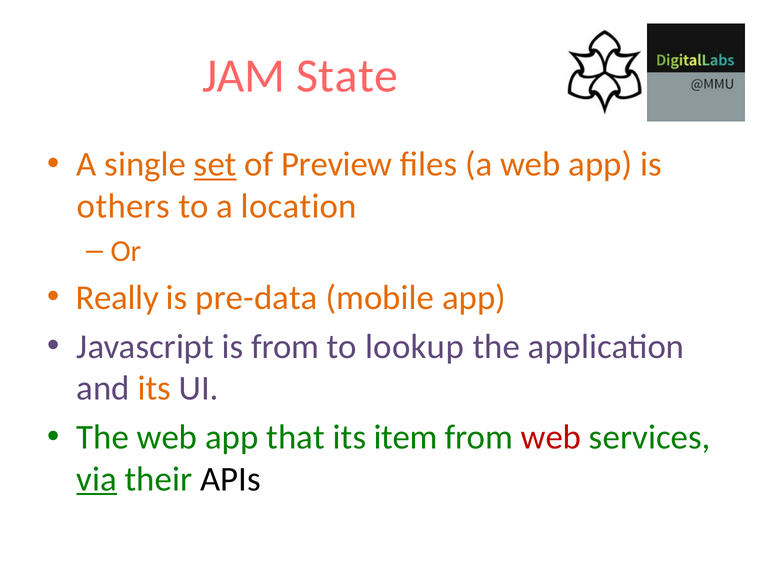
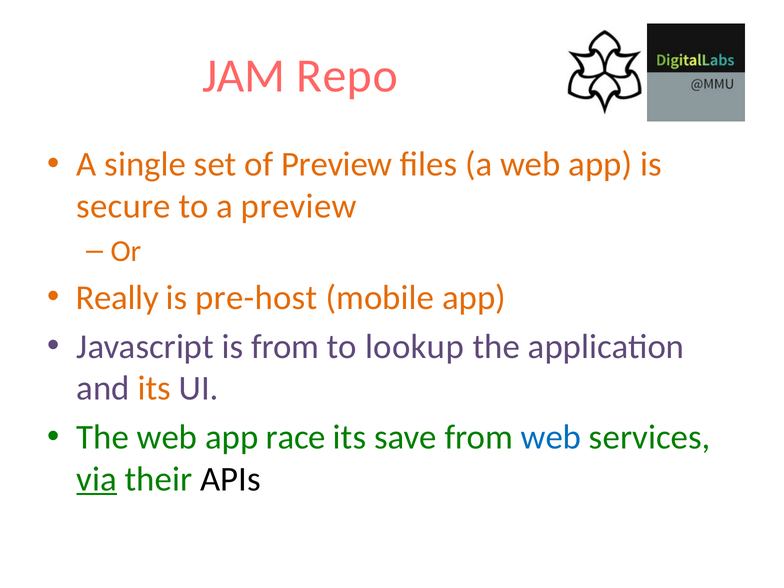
State: State -> Repo
set underline: present -> none
others: others -> secure
a location: location -> preview
pre-data: pre-data -> pre-host
that: that -> race
item: item -> save
web at (551, 437) colour: red -> blue
